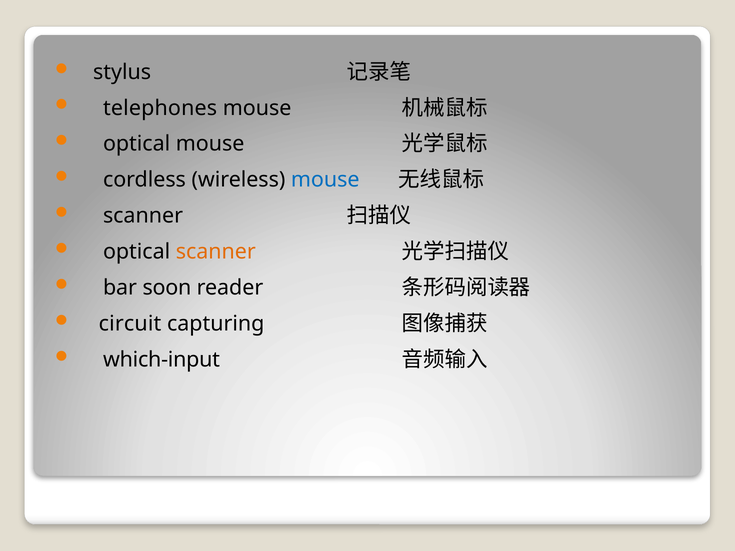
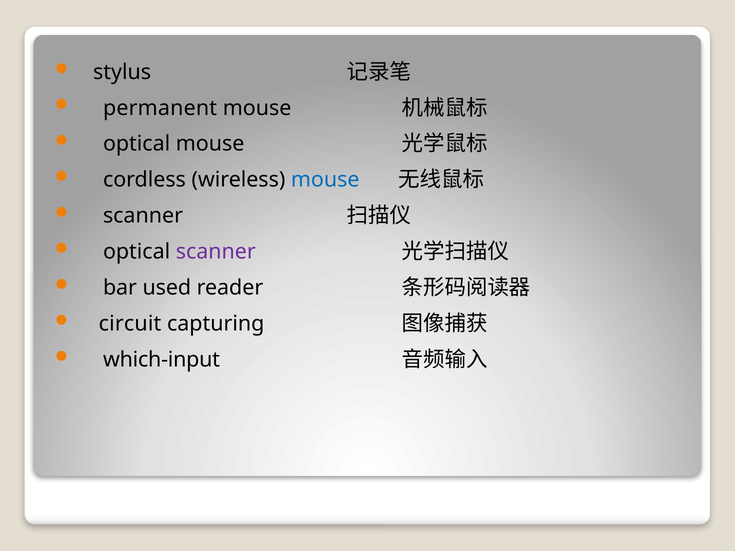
telephones: telephones -> permanent
scanner at (216, 252) colour: orange -> purple
soon: soon -> used
